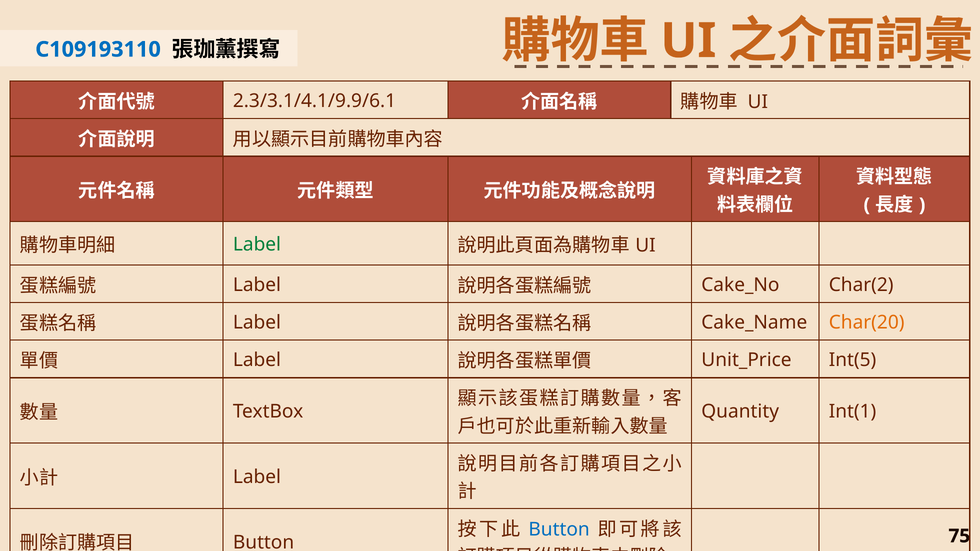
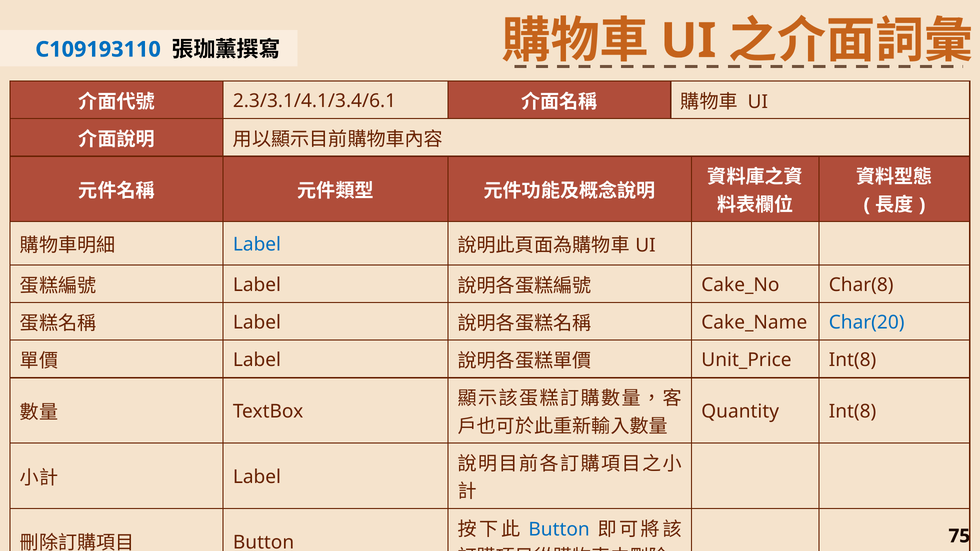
2.3/3.1/4.1/9.9/6.1: 2.3/3.1/4.1/9.9/6.1 -> 2.3/3.1/4.1/3.4/6.1
Label at (257, 244) colour: green -> blue
Char(2: Char(2 -> Char(8
Char(20 colour: orange -> blue
Int(5 at (853, 360): Int(5 -> Int(8
Quantity Int(1: Int(1 -> Int(8
